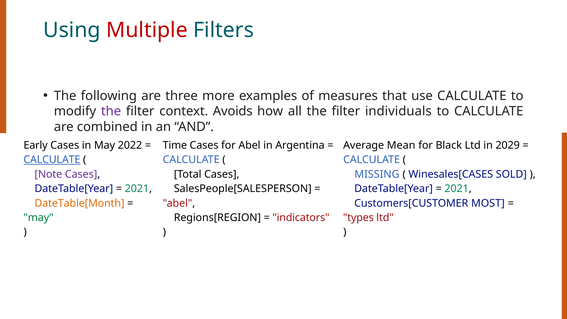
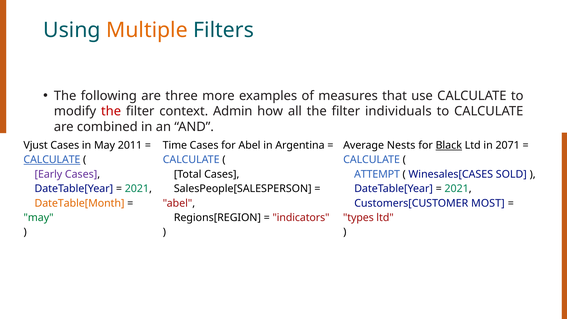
Multiple colour: red -> orange
the at (111, 111) colour: purple -> red
Avoids: Avoids -> Admin
Early: Early -> Vjust
2022: 2022 -> 2011
Mean: Mean -> Nests
Black underline: none -> present
2029: 2029 -> 2071
Note: Note -> Early
MISSING: MISSING -> ATTEMPT
